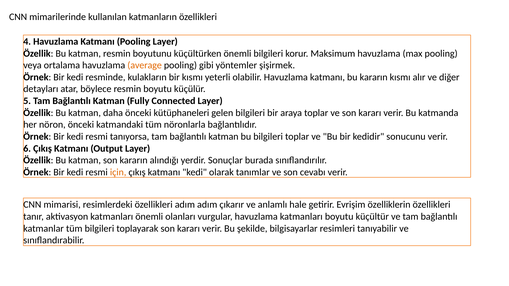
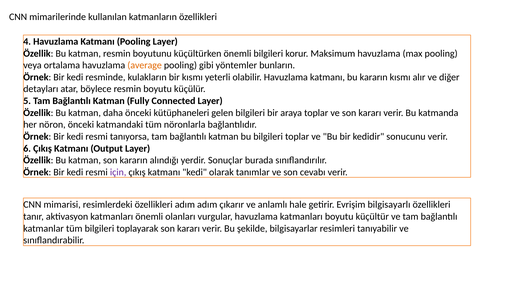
şişirmek: şişirmek -> bunların
için colour: orange -> purple
özelliklerin: özelliklerin -> bilgisayarlı
